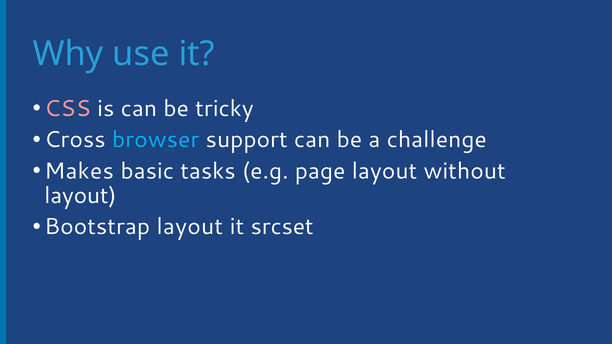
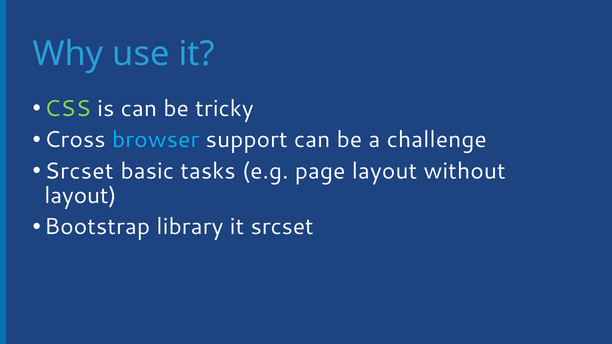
CSS colour: pink -> light green
Makes at (79, 171): Makes -> Srcset
Bootstrap layout: layout -> library
